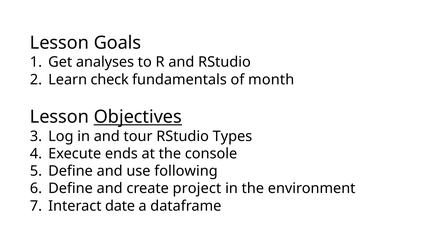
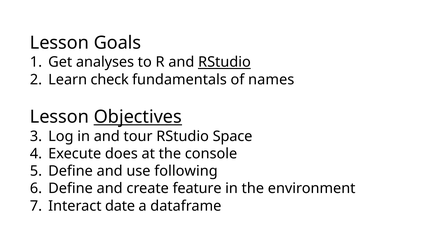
RStudio at (224, 62) underline: none -> present
month: month -> names
Types: Types -> Space
ends: ends -> does
project: project -> feature
